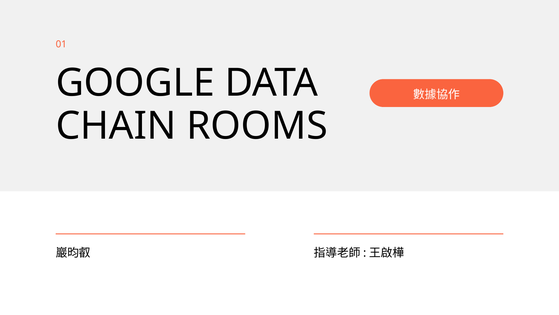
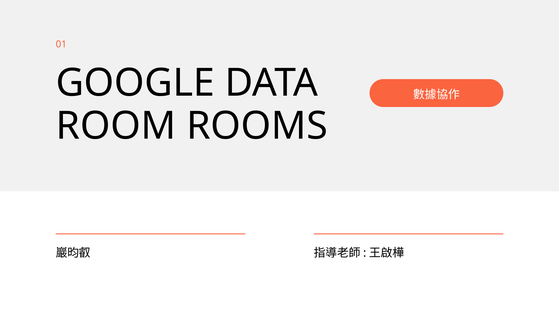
CHAIN: CHAIN -> ROOM
